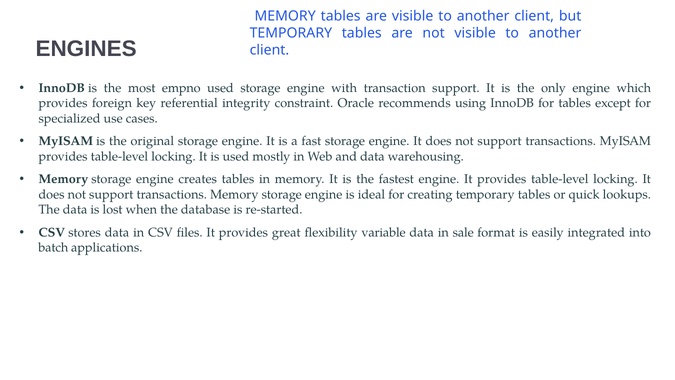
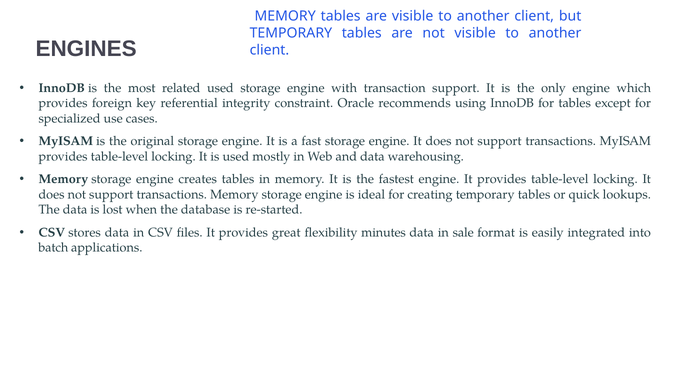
empno: empno -> related
variable: variable -> minutes
